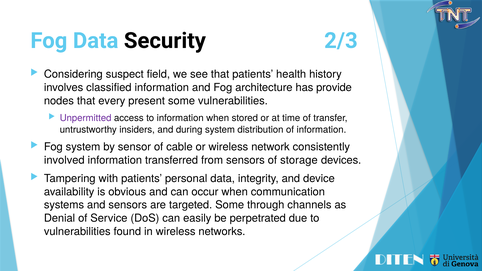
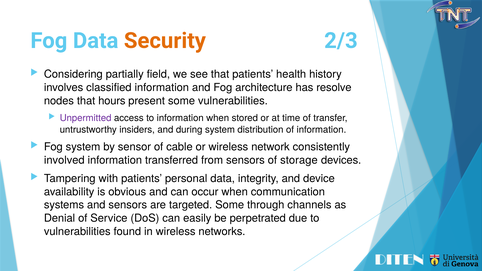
Security colour: black -> orange
suspect: suspect -> partially
provide: provide -> resolve
every: every -> hours
